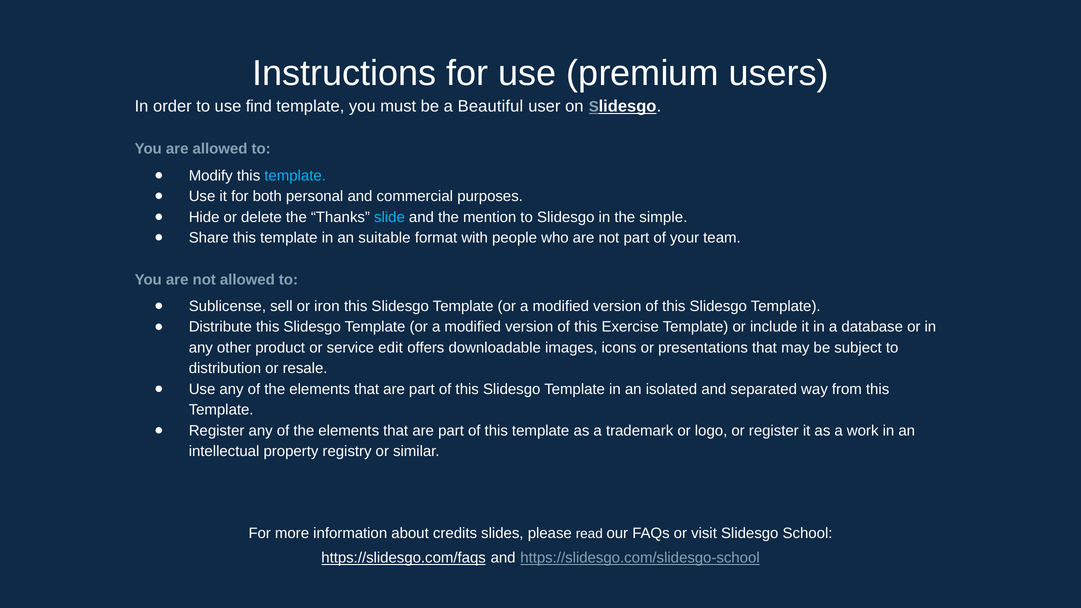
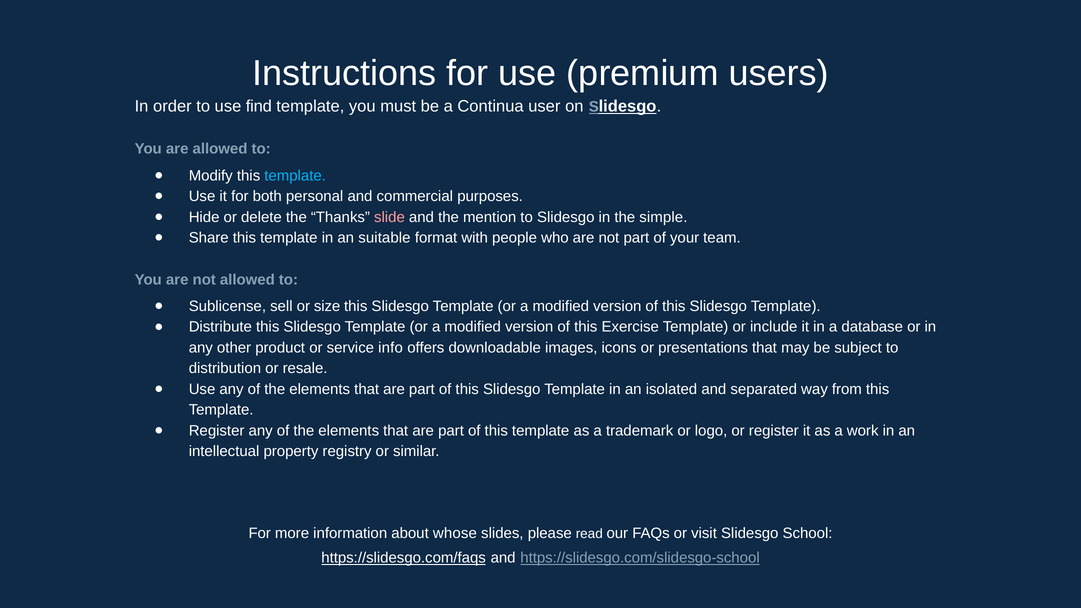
Beautiful: Beautiful -> Continua
slide colour: light blue -> pink
iron: iron -> size
edit: edit -> info
credits: credits -> whose
